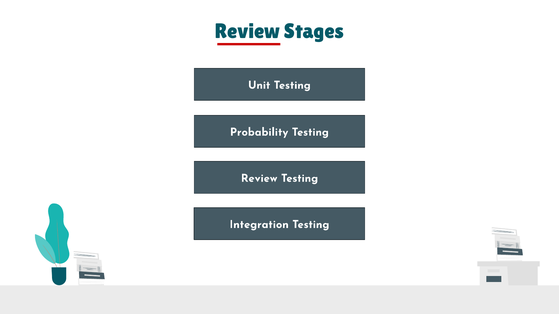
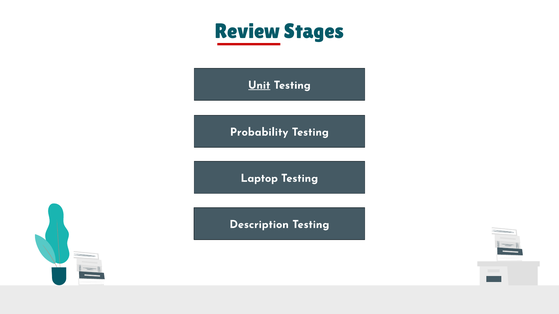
Unit underline: none -> present
Review at (259, 178): Review -> Laptop
Integration: Integration -> Description
